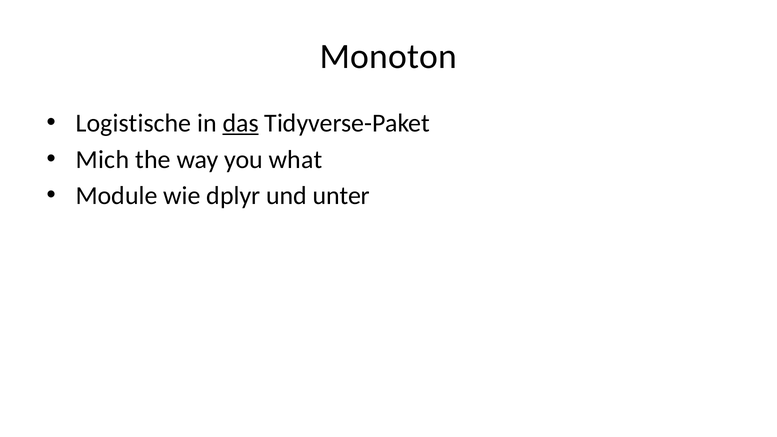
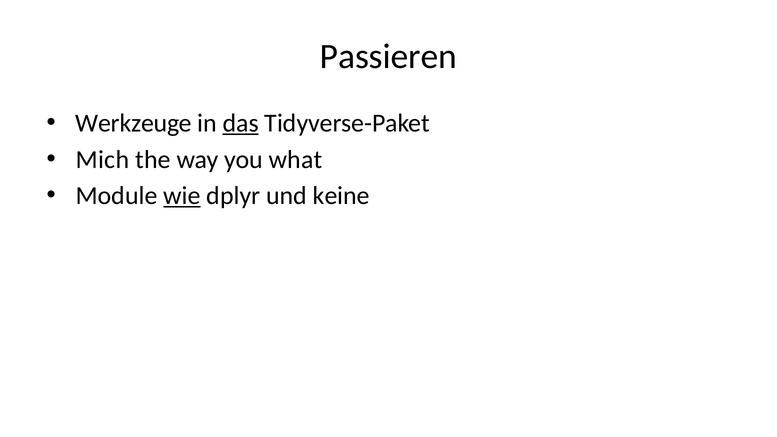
Monoton: Monoton -> Passieren
Logistische: Logistische -> Werkzeuge
wie underline: none -> present
unter: unter -> keine
